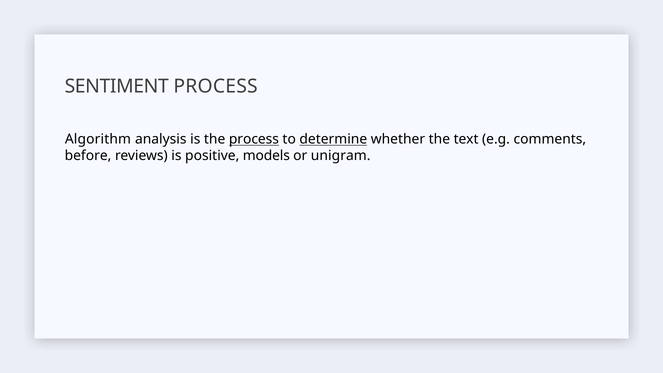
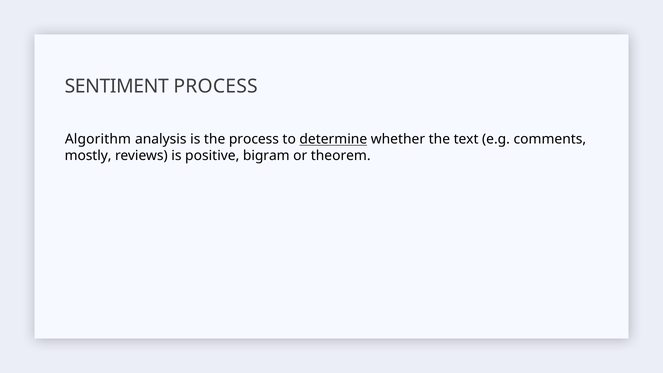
process at (254, 139) underline: present -> none
before: before -> mostly
models: models -> bigram
unigram: unigram -> theorem
